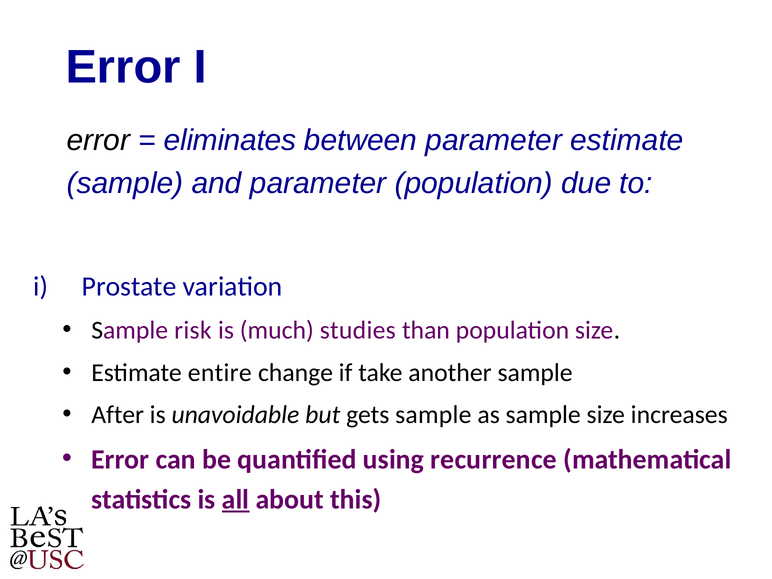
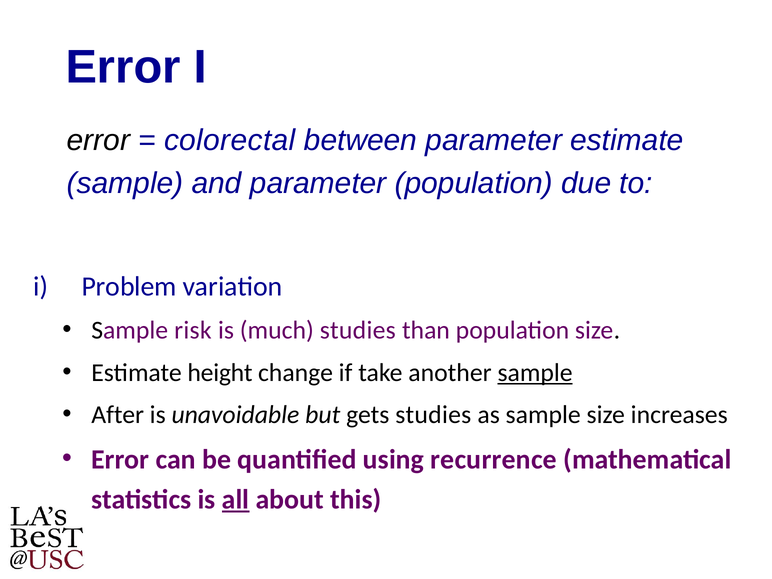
eliminates: eliminates -> colorectal
Prostate: Prostate -> Problem
entire: entire -> height
sample at (535, 373) underline: none -> present
gets sample: sample -> studies
